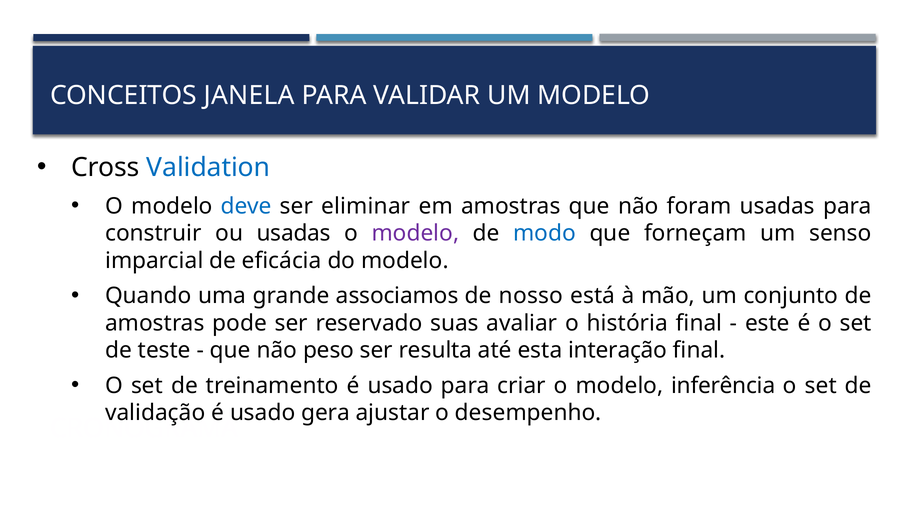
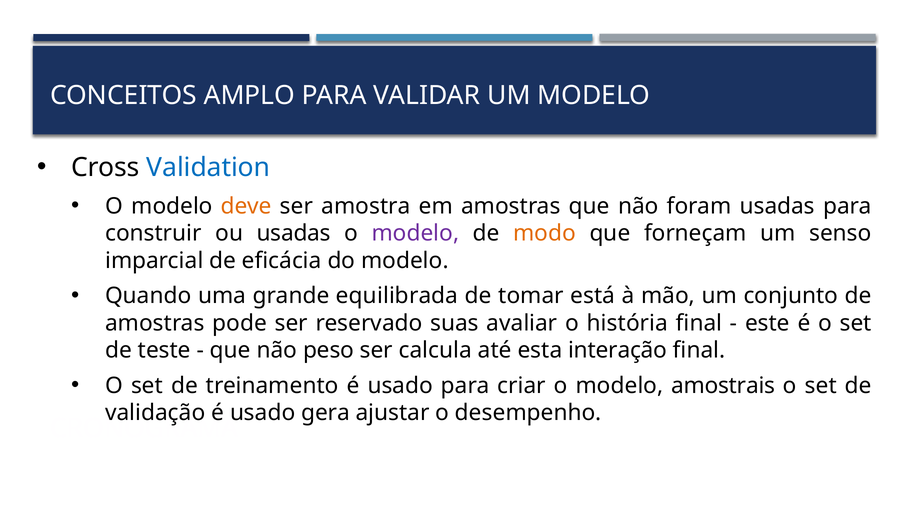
JANELA: JANELA -> AMPLO
deve colour: blue -> orange
eliminar: eliminar -> amostra
modo colour: blue -> orange
associamos: associamos -> equilibrada
nosso: nosso -> tomar
resulta: resulta -> calcula
inferência: inferência -> amostrais
